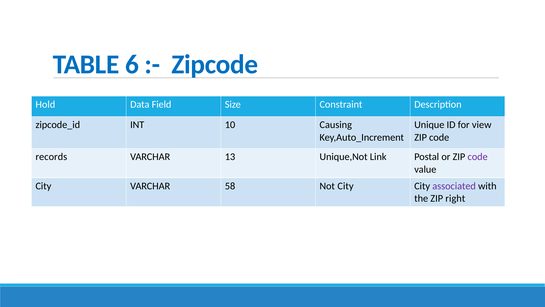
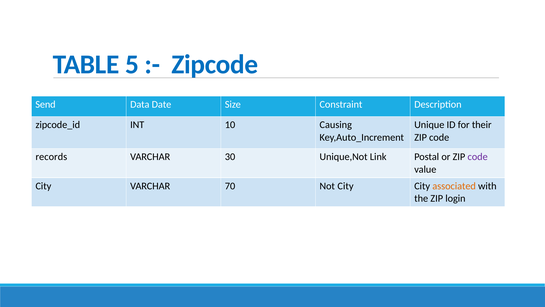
6: 6 -> 5
Hold: Hold -> Send
Field: Field -> Date
view: view -> their
13: 13 -> 30
58: 58 -> 70
associated colour: purple -> orange
right: right -> login
